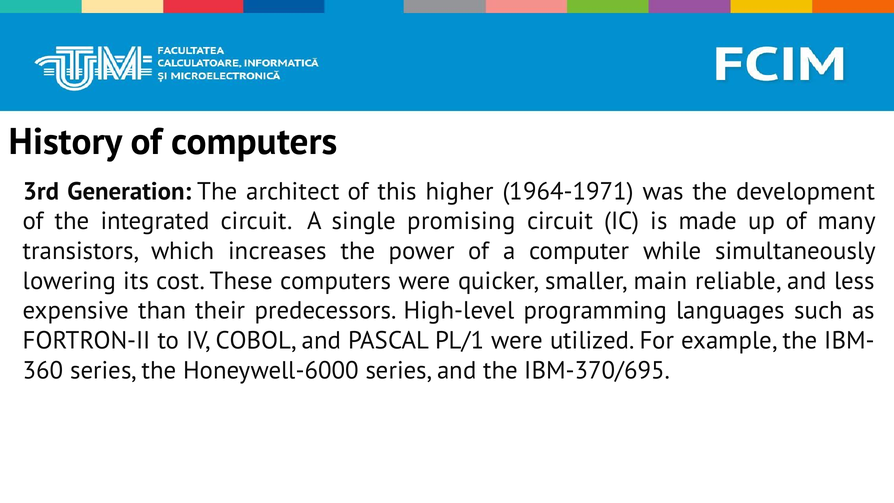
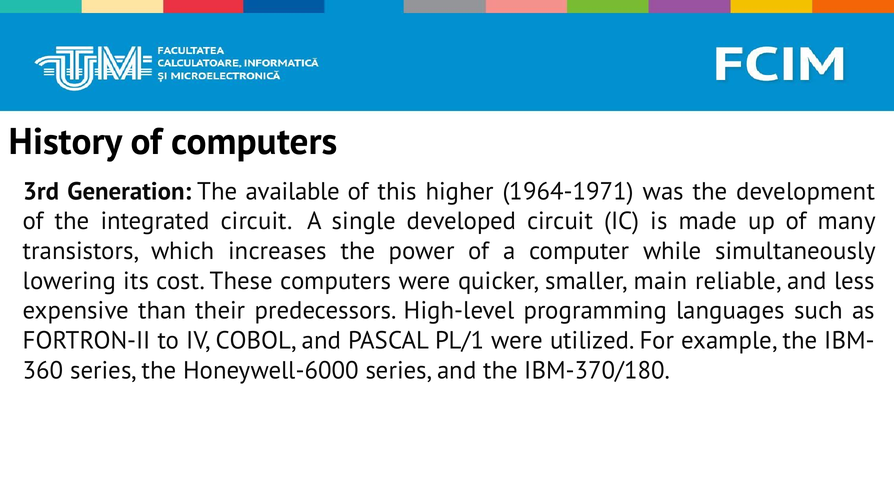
architect: architect -> available
promising: promising -> developed
IBM-370/695: IBM-370/695 -> IBM-370/180
